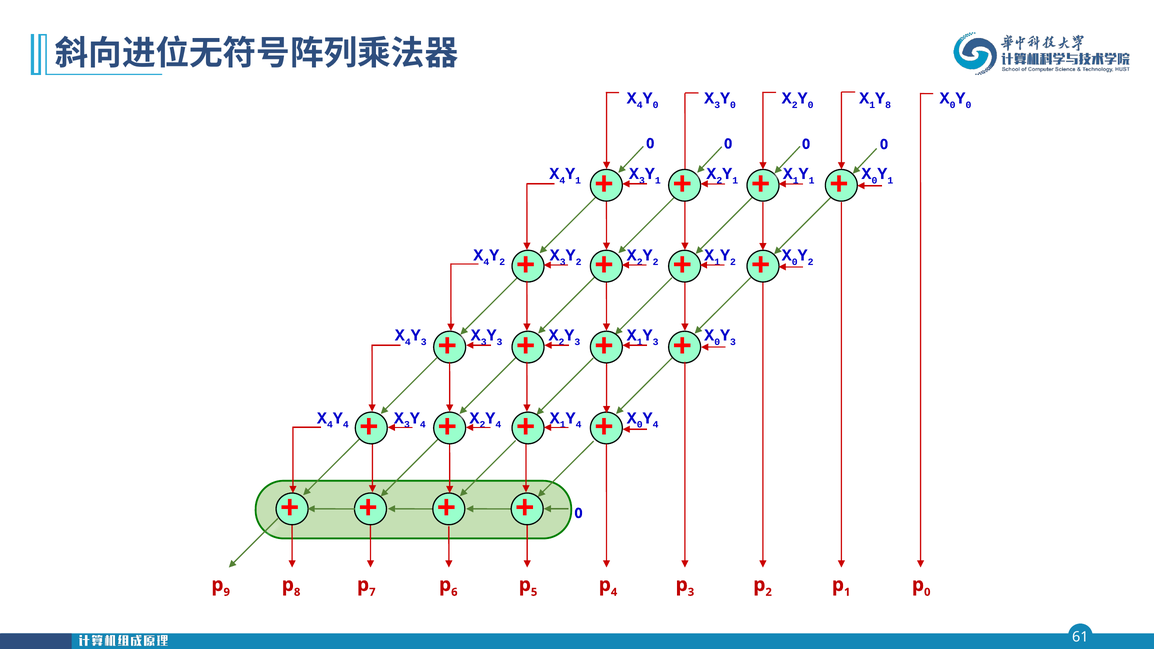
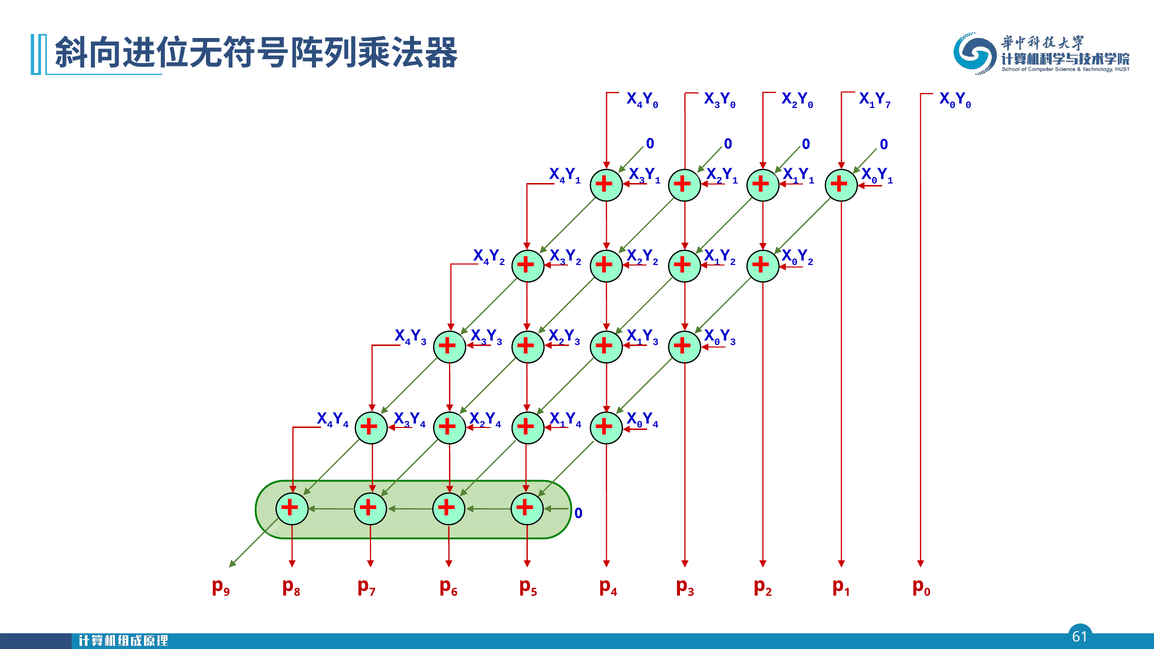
8 at (888, 105): 8 -> 7
